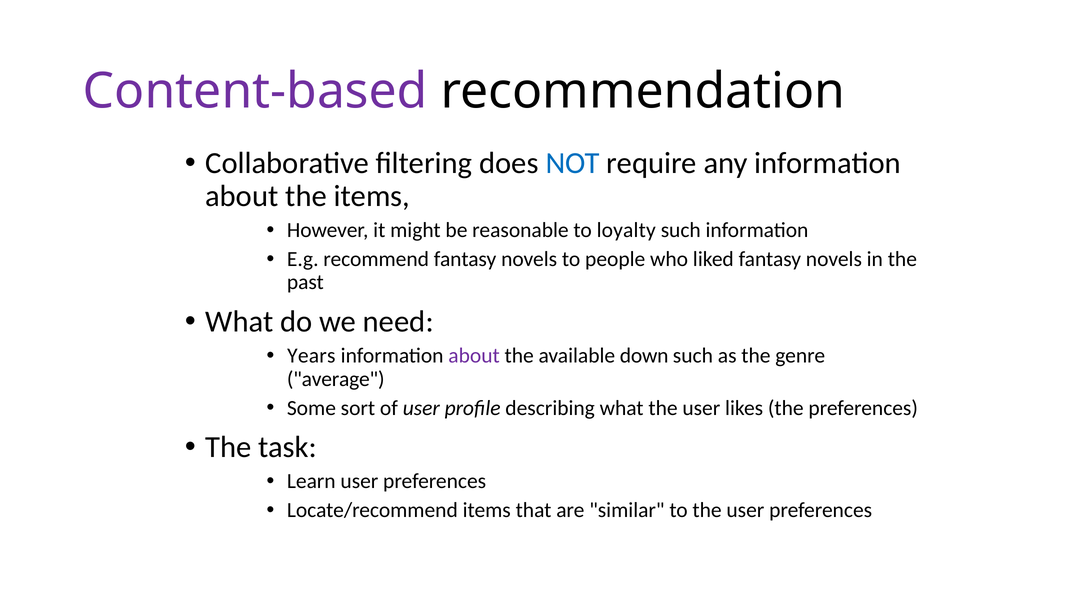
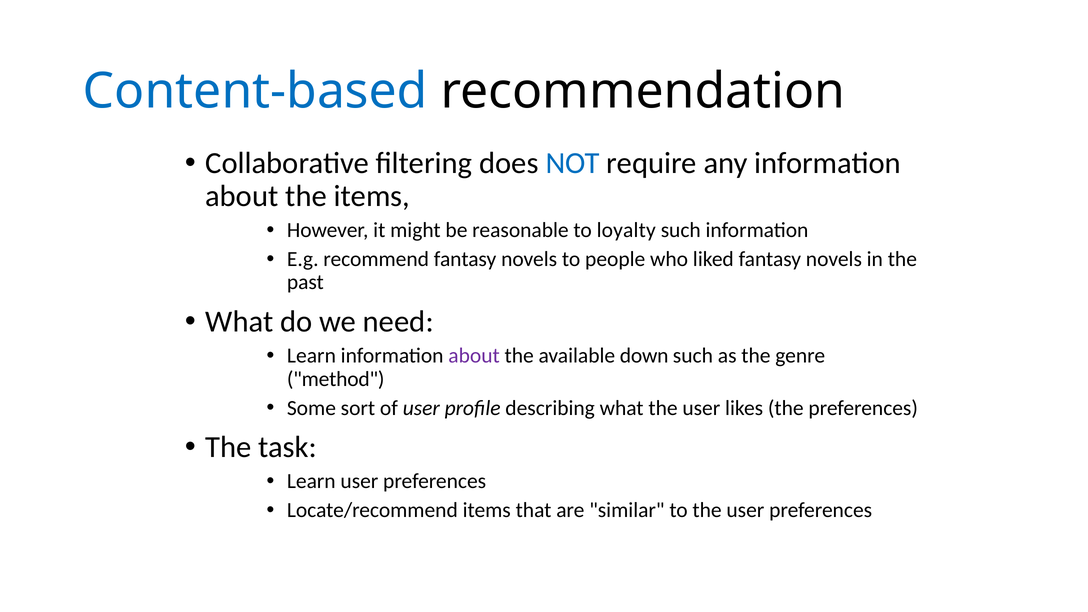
Content-based colour: purple -> blue
Years at (311, 356): Years -> Learn
average: average -> method
